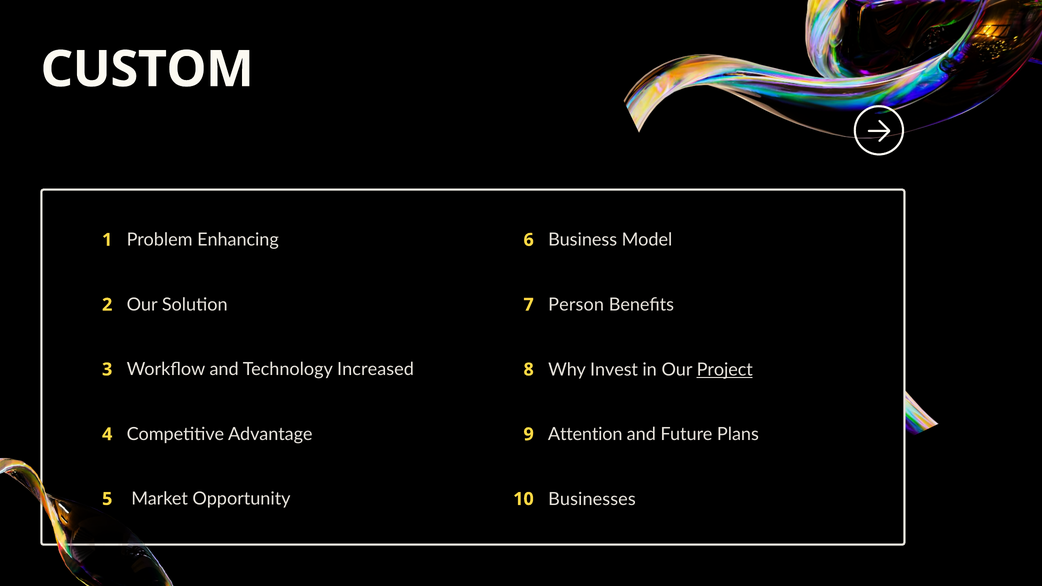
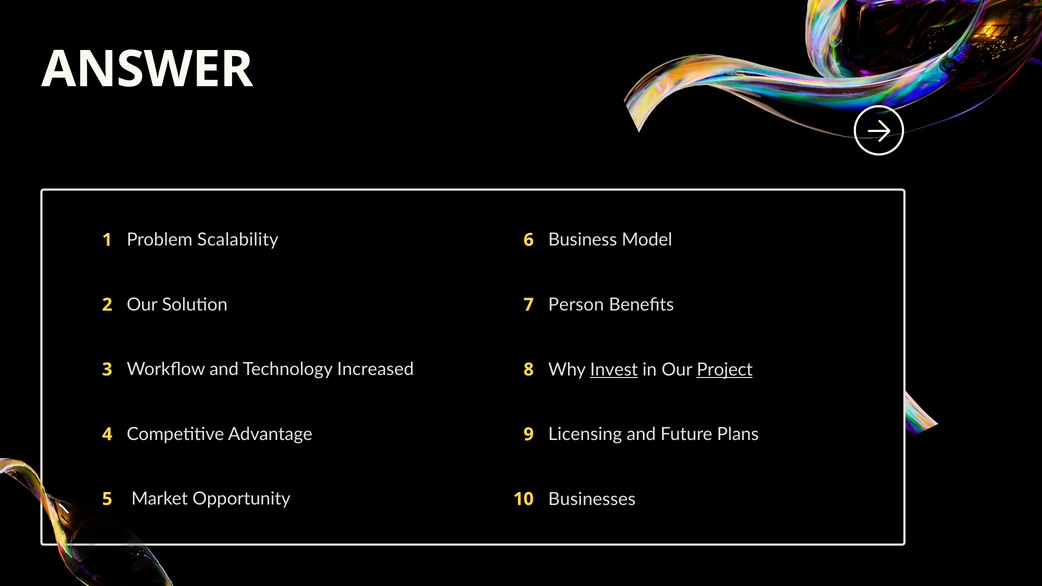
CUSTOM: CUSTOM -> ANSWER
Enhancing: Enhancing -> Scalability
Invest underline: none -> present
Attention: Attention -> Licensing
